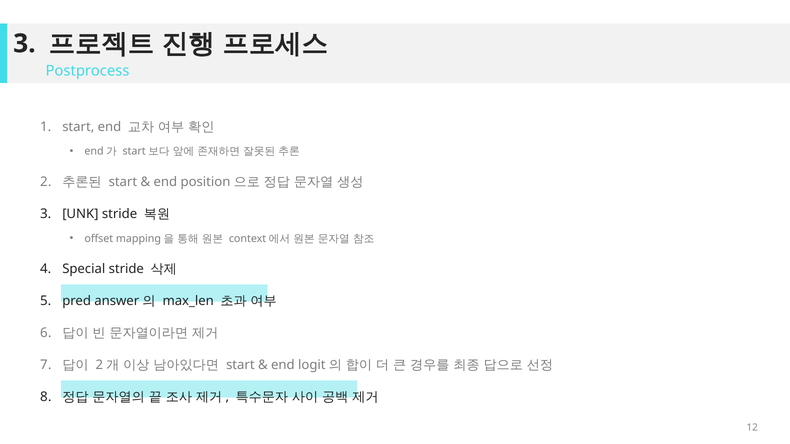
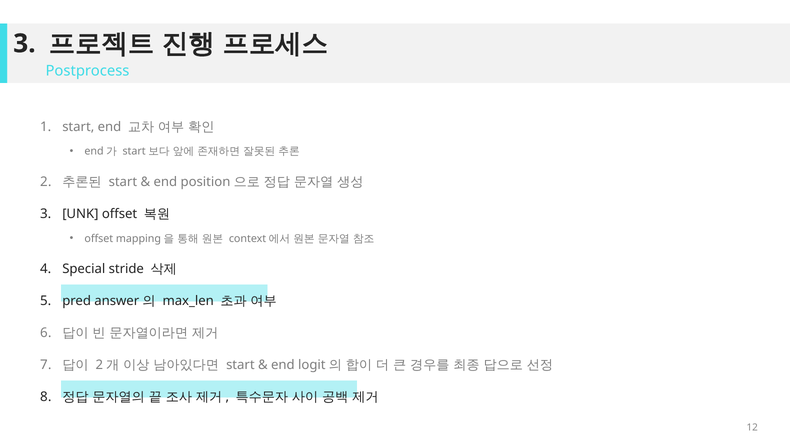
UNK stride: stride -> offset
